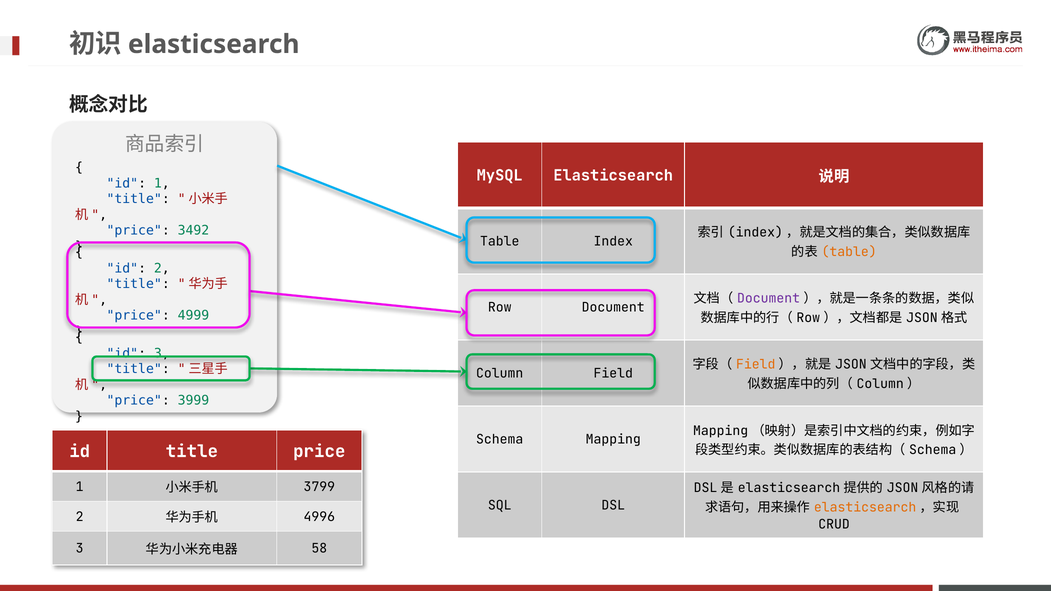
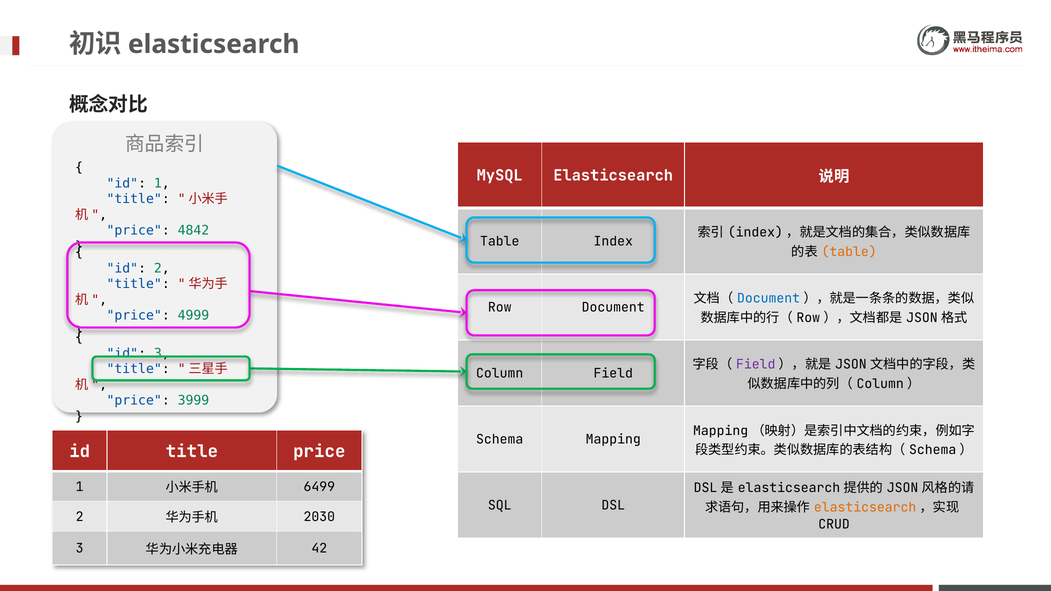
3492: 3492 -> 4842
Document at (769, 299) colour: purple -> blue
Field at (756, 365) colour: orange -> purple
3799: 3799 -> 6499
4996: 4996 -> 2030
58: 58 -> 42
